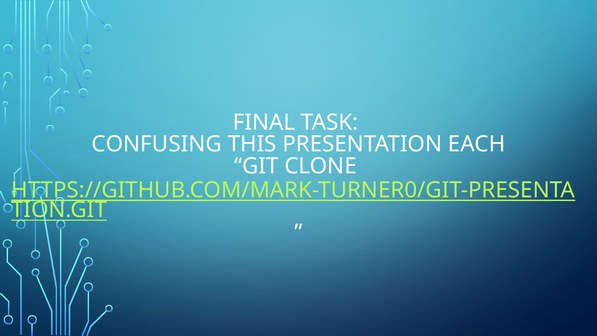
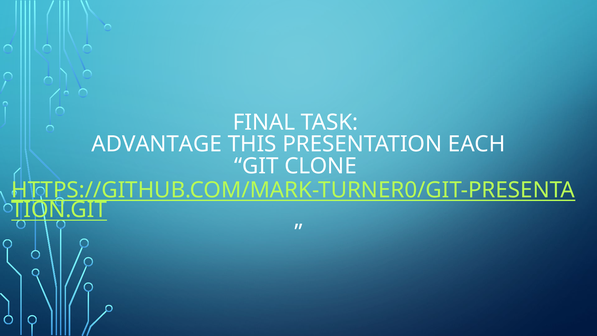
CONFUSING: CONFUSING -> ADVANTAGE
